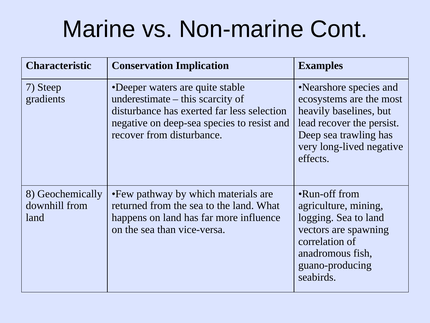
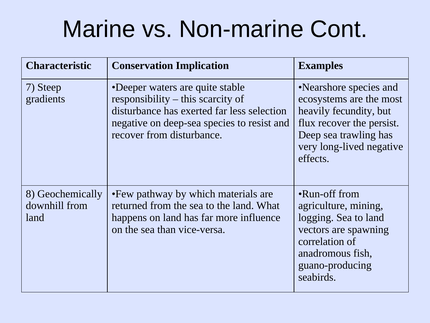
underestimate: underestimate -> responsibility
baselines: baselines -> fecundity
lead: lead -> flux
